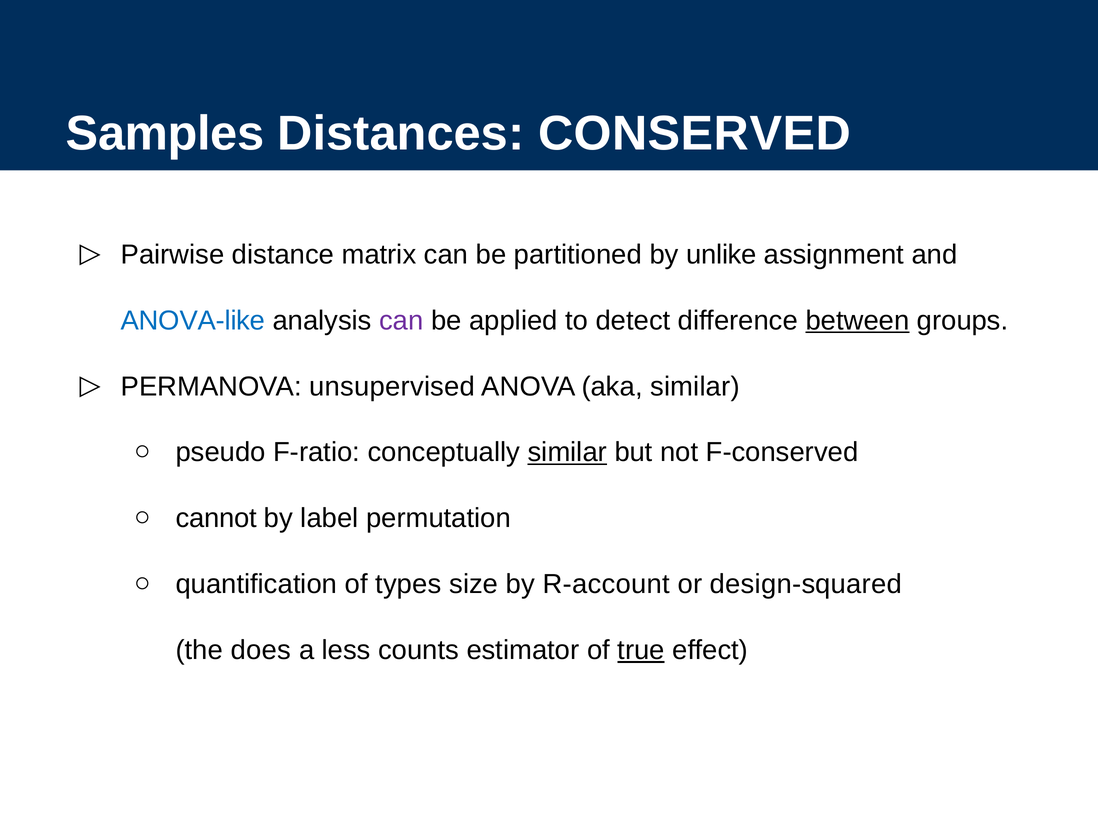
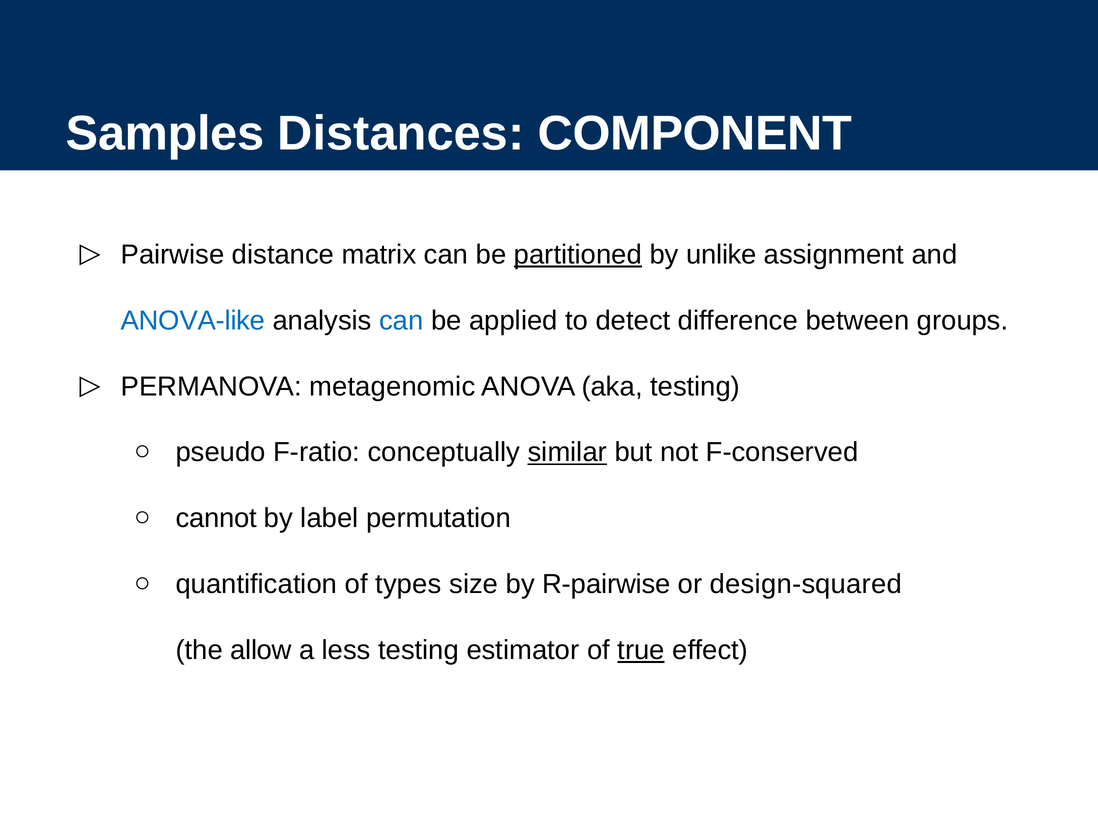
CONSERVED: CONSERVED -> COMPONENT
partitioned underline: none -> present
can at (401, 320) colour: purple -> blue
between underline: present -> none
unsupervised: unsupervised -> metagenomic
aka similar: similar -> testing
R-account: R-account -> R-pairwise
does: does -> allow
less counts: counts -> testing
